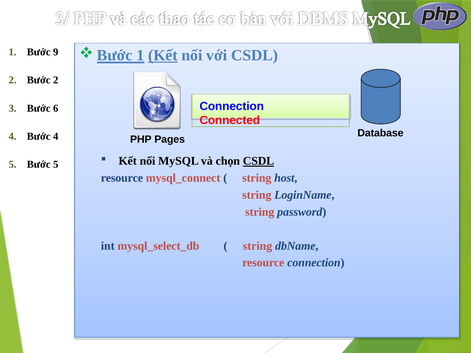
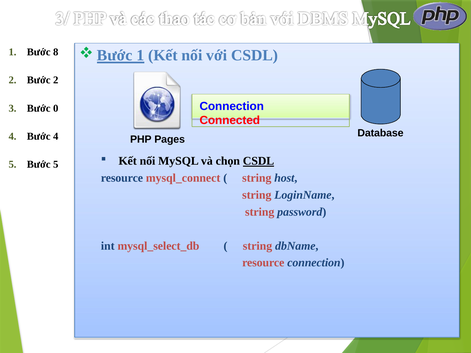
9: 9 -> 8
Kết at (163, 55) underline: present -> none
6: 6 -> 0
